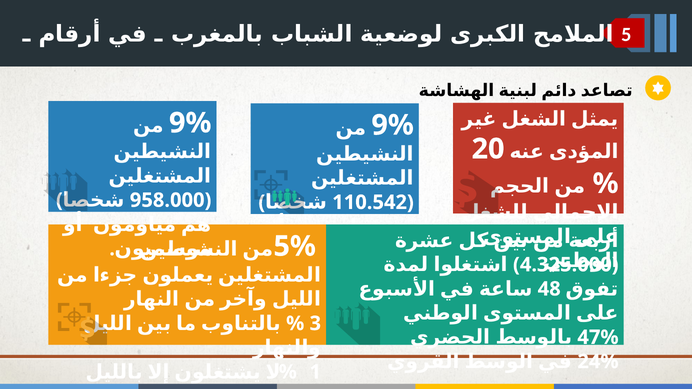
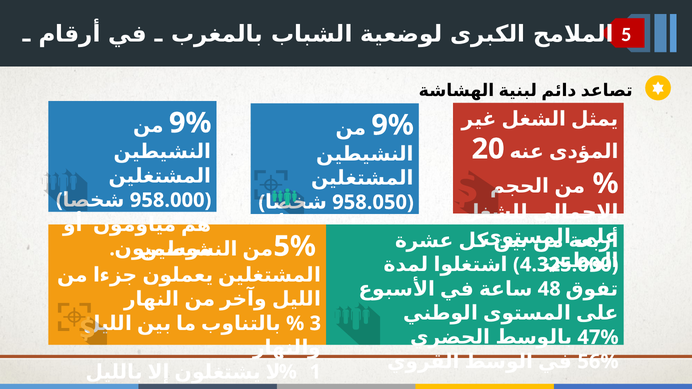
110.542: 110.542 -> 958.050
24%: 24% -> 56%
